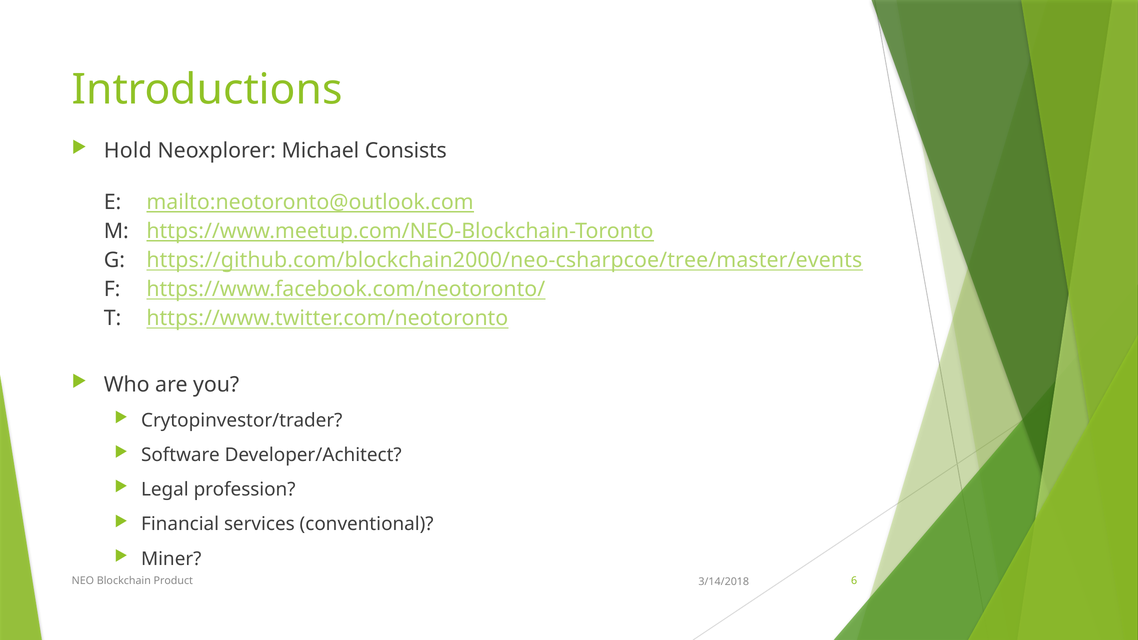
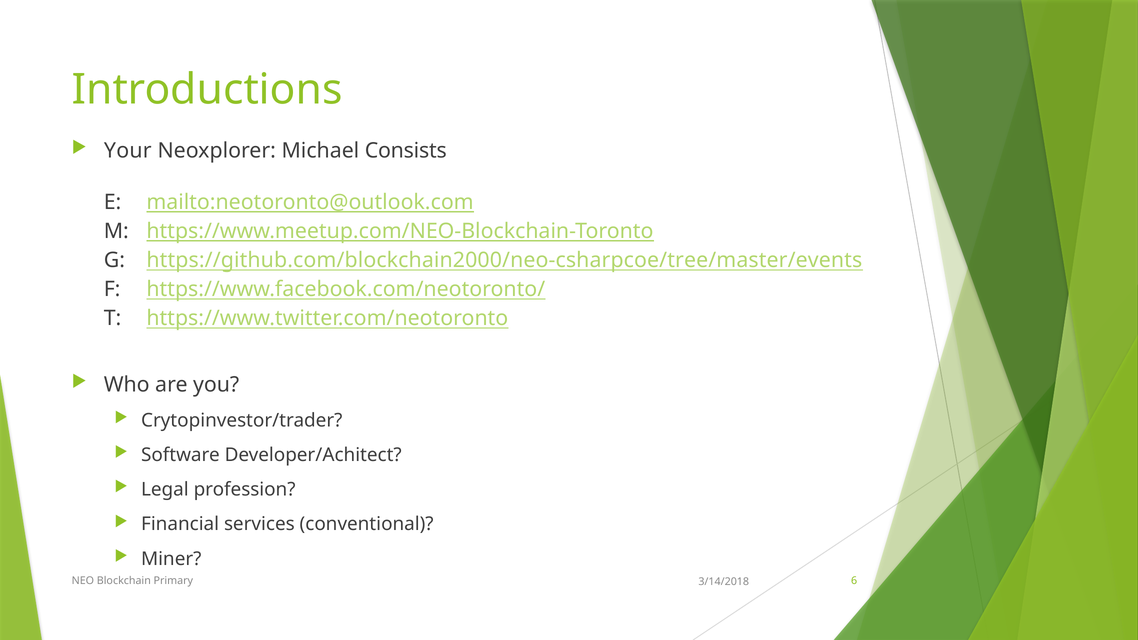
Hold: Hold -> Your
Product: Product -> Primary
